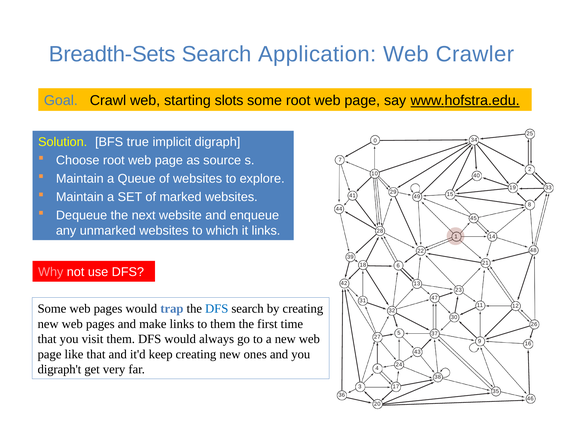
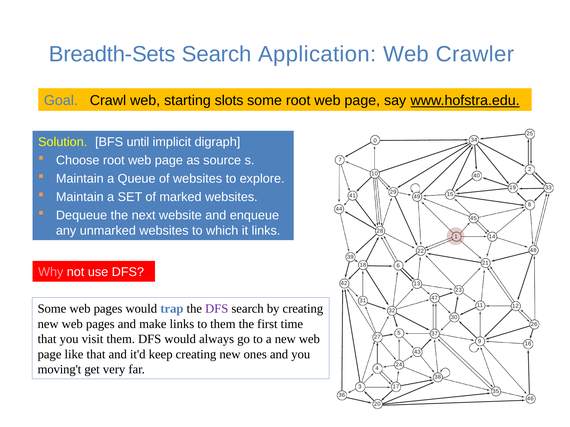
true: true -> until
DFS at (217, 309) colour: blue -> purple
digraph't: digraph't -> moving't
